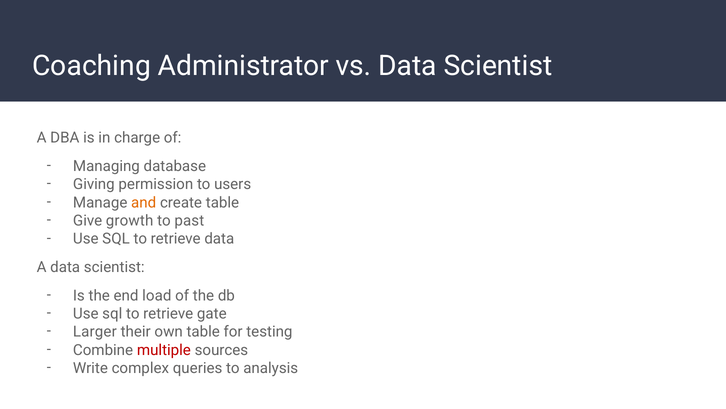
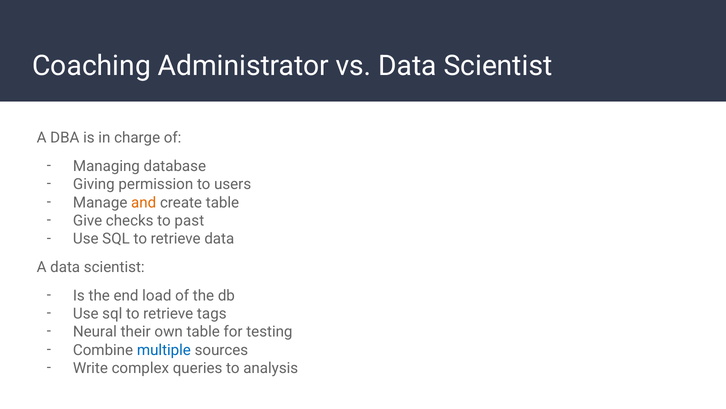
growth: growth -> checks
gate: gate -> tags
Larger: Larger -> Neural
multiple colour: red -> blue
